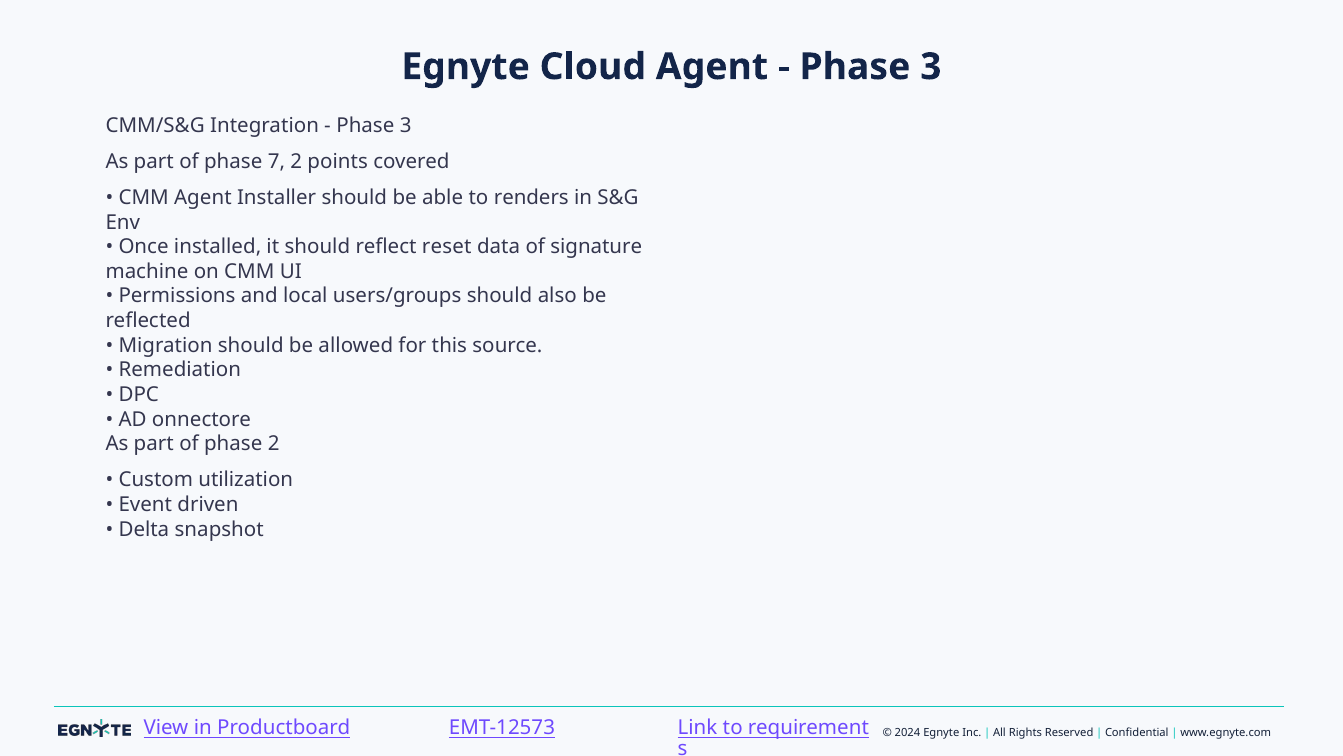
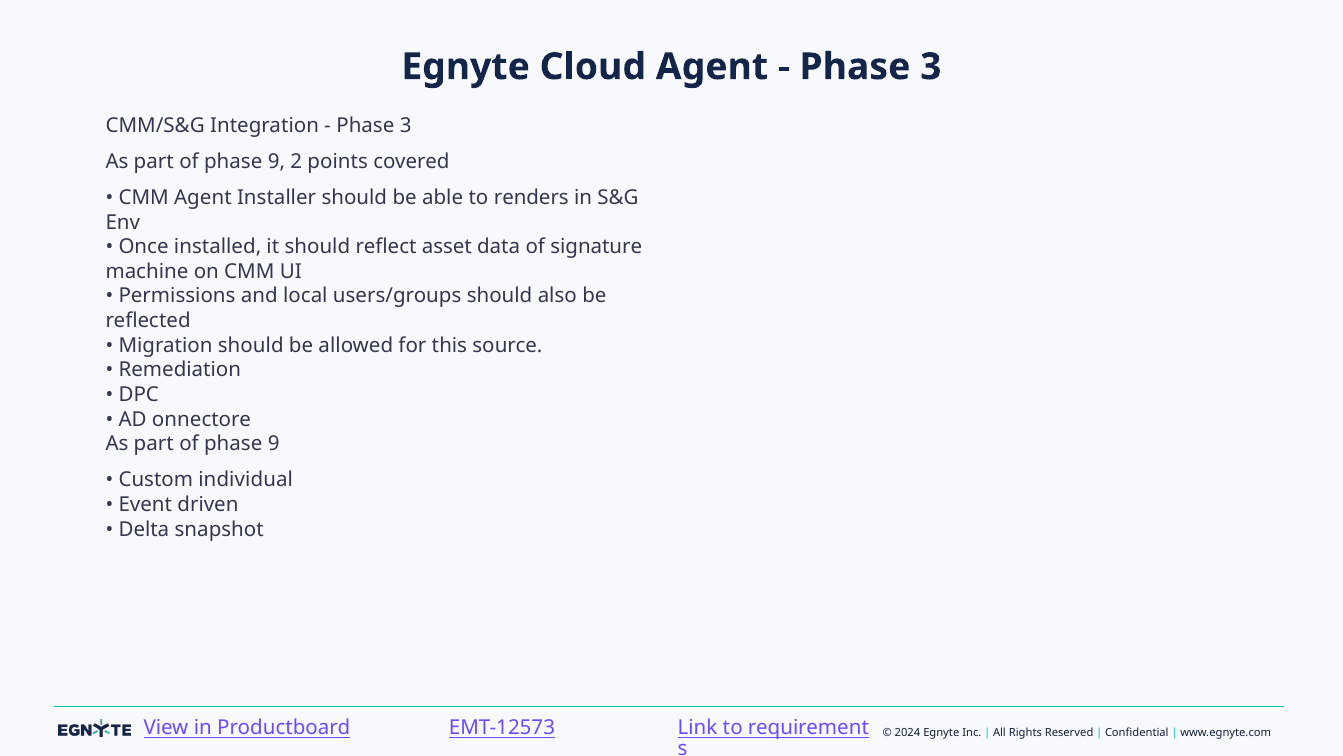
7 at (276, 162): 7 -> 9
reset: reset -> asset
2 at (274, 444): 2 -> 9
utilization: utilization -> individual
